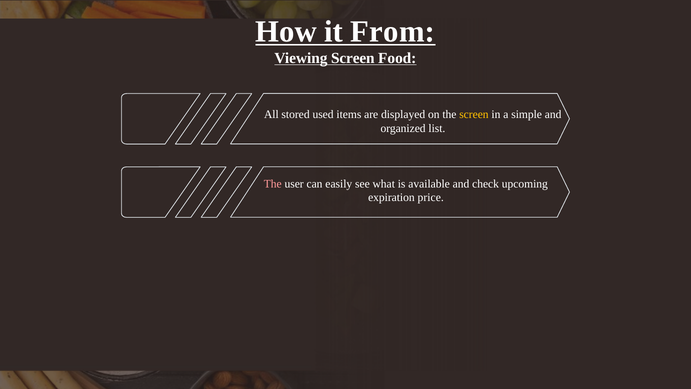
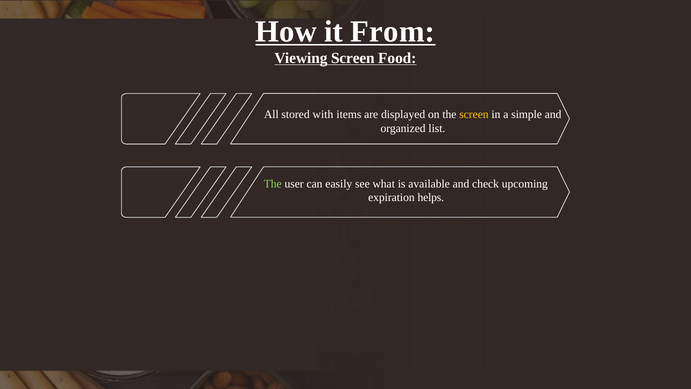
used: used -> with
The at (273, 184) colour: pink -> light green
price: price -> helps
